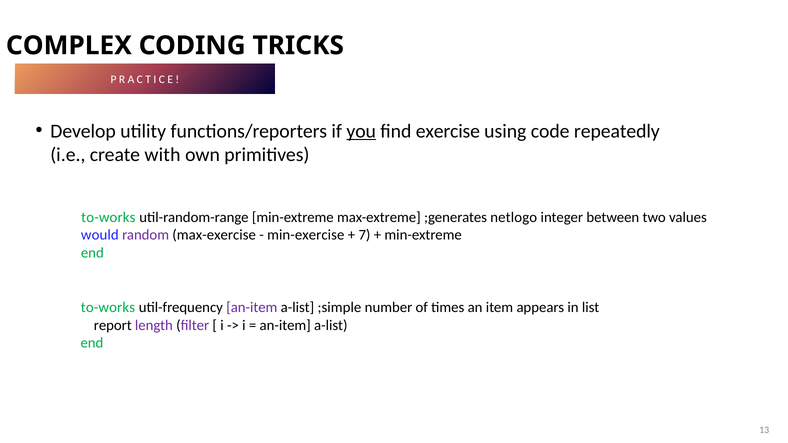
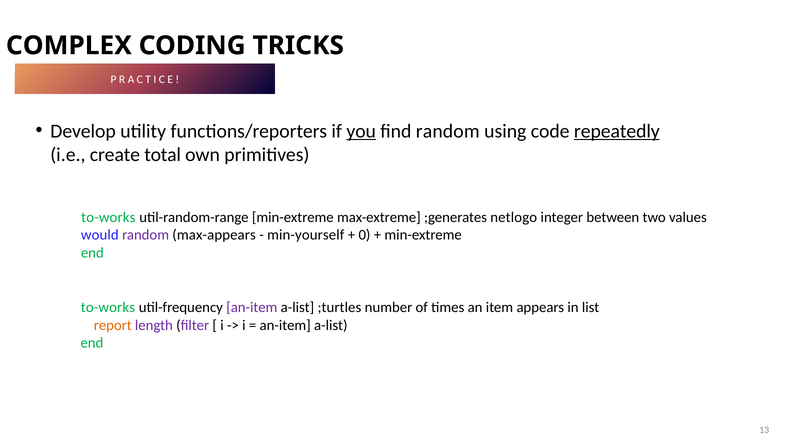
find exercise: exercise -> random
repeatedly underline: none -> present
with: with -> total
max-exercise: max-exercise -> max-appears
min-exercise: min-exercise -> min-yourself
7: 7 -> 0
;simple: ;simple -> ;turtles
report colour: black -> orange
